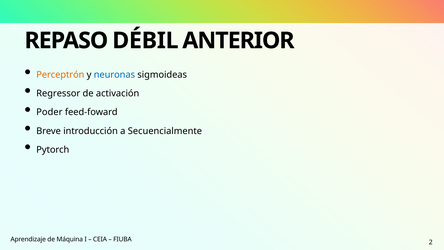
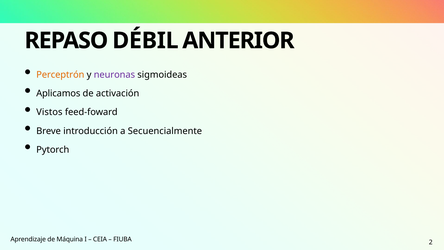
neuronas colour: blue -> purple
Regressor: Regressor -> Aplicamos
Poder: Poder -> Vistos
